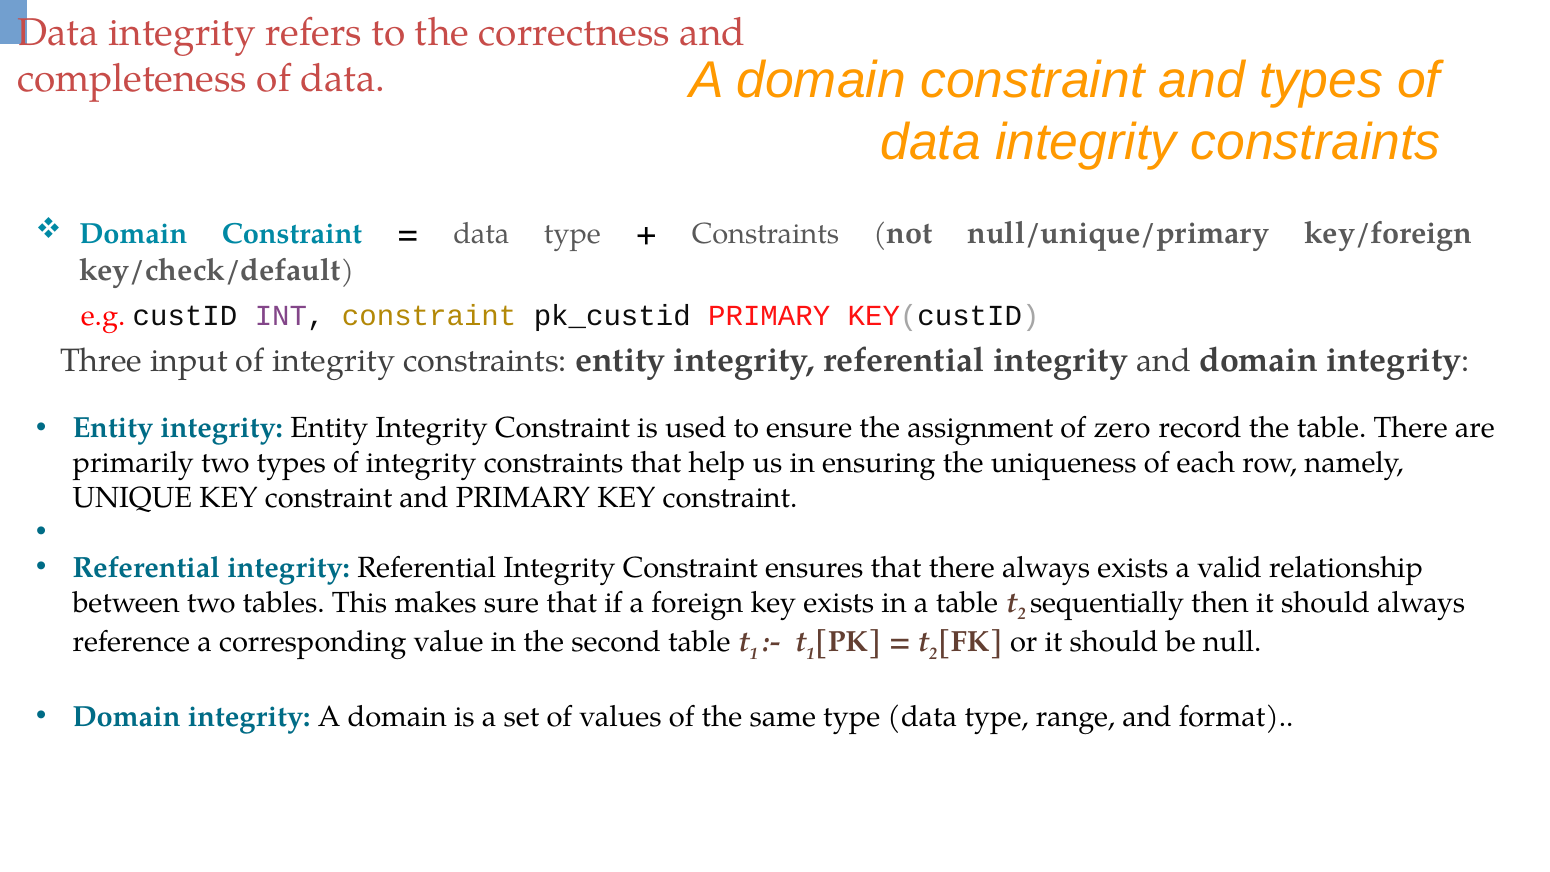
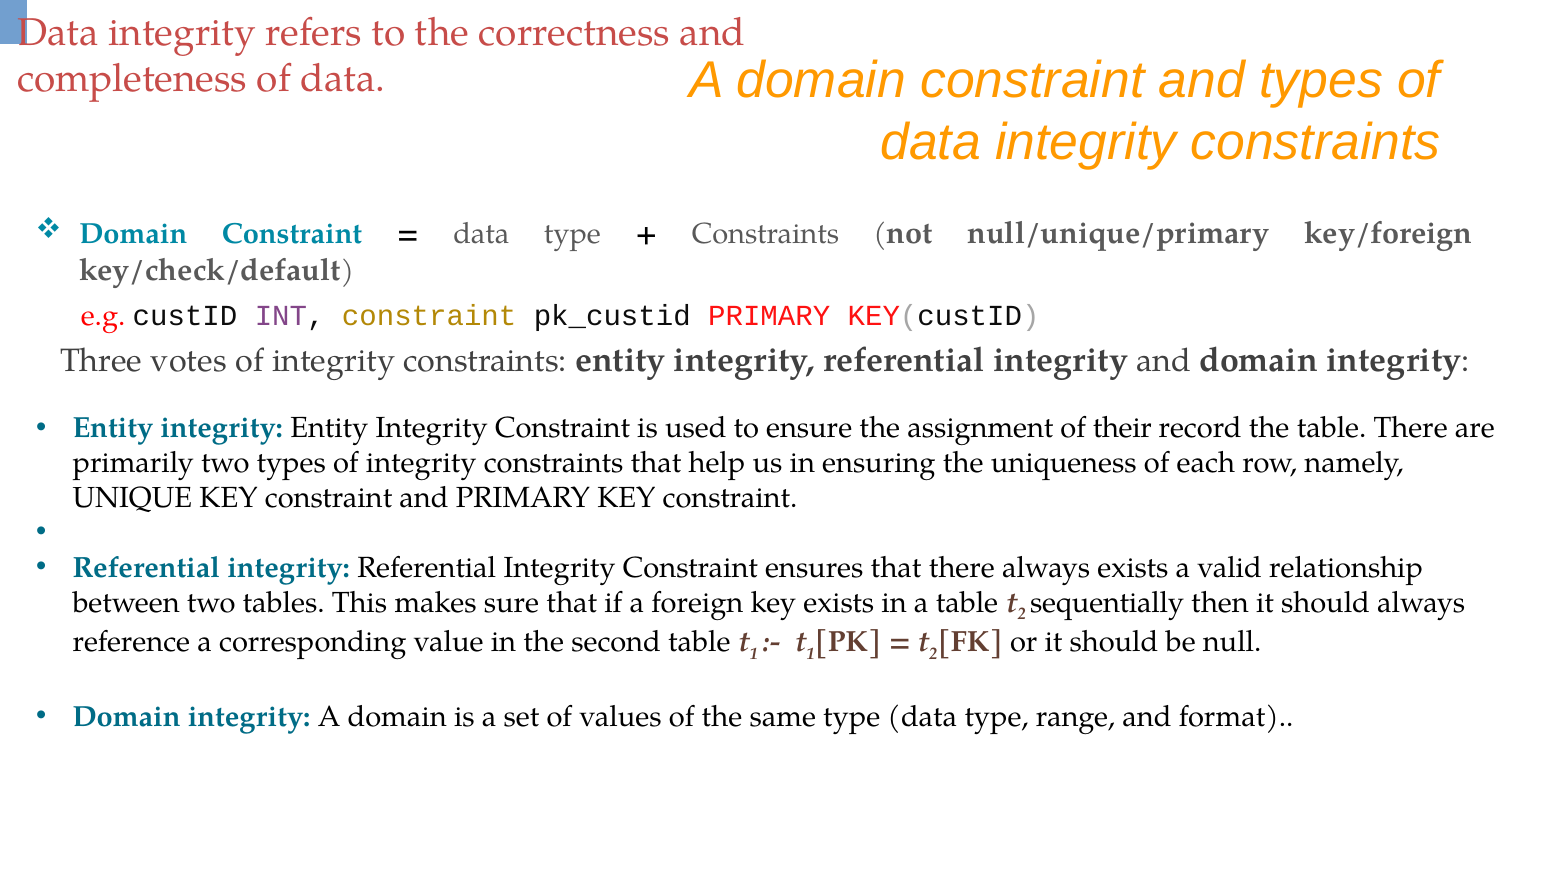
input: input -> votes
zero: zero -> their
